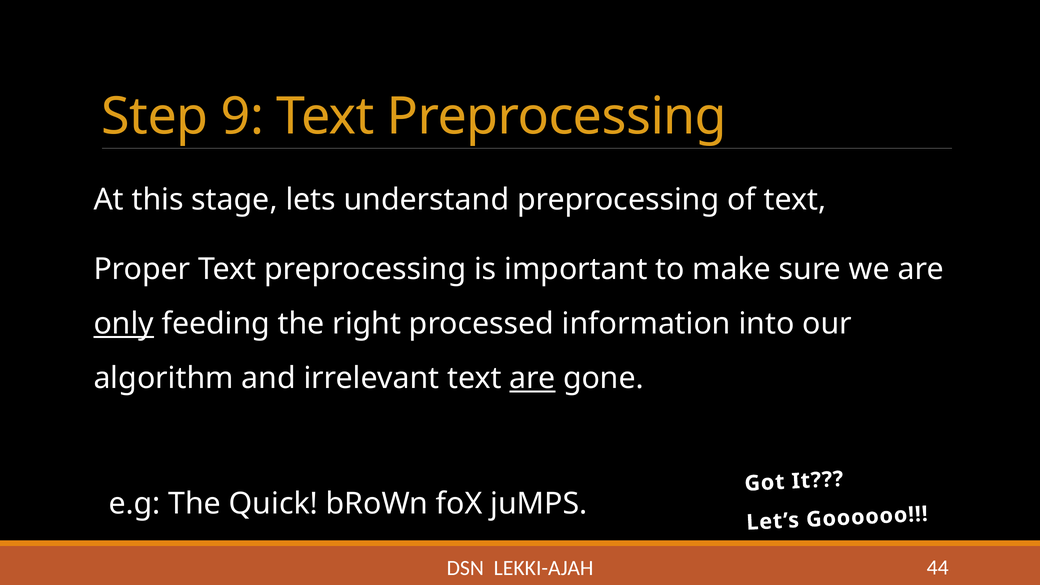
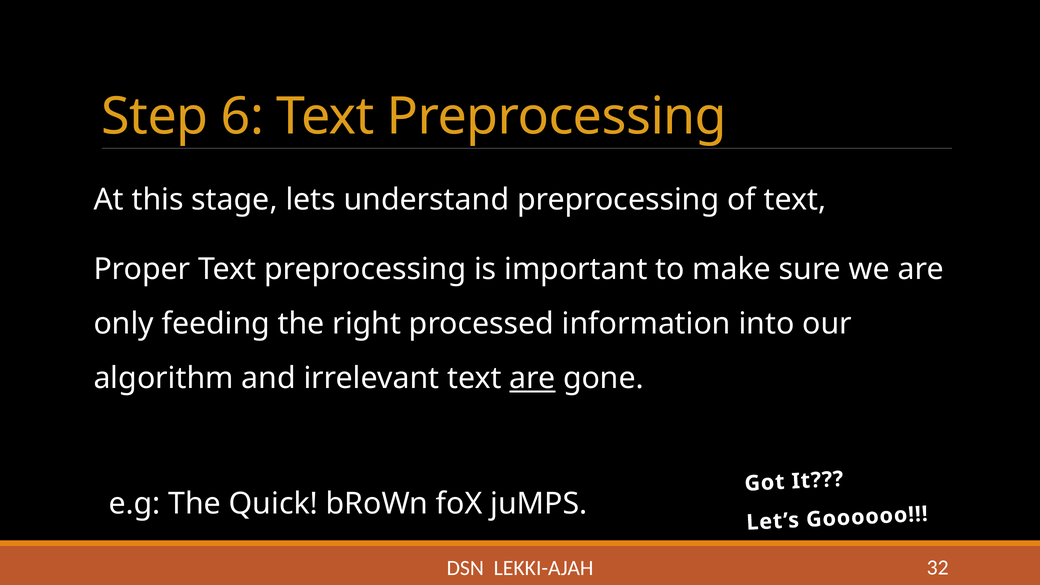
9: 9 -> 6
only underline: present -> none
44: 44 -> 32
